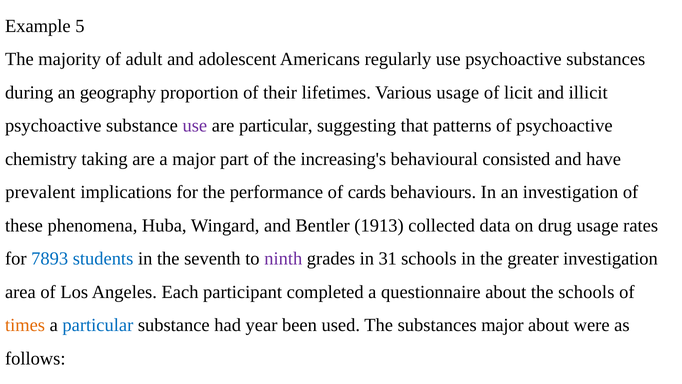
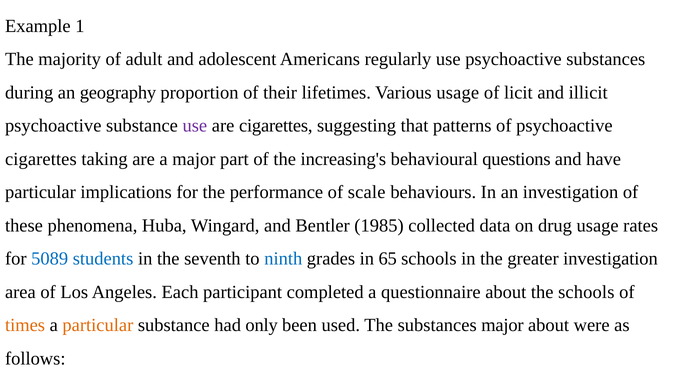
5: 5 -> 1
are particular: particular -> cigarettes
chemistry at (41, 159): chemistry -> cigarettes
consisted: consisted -> questions
prevalent at (40, 192): prevalent -> particular
cards: cards -> scale
1913: 1913 -> 1985
7893: 7893 -> 5089
ninth colour: purple -> blue
31: 31 -> 65
particular at (98, 325) colour: blue -> orange
year: year -> only
